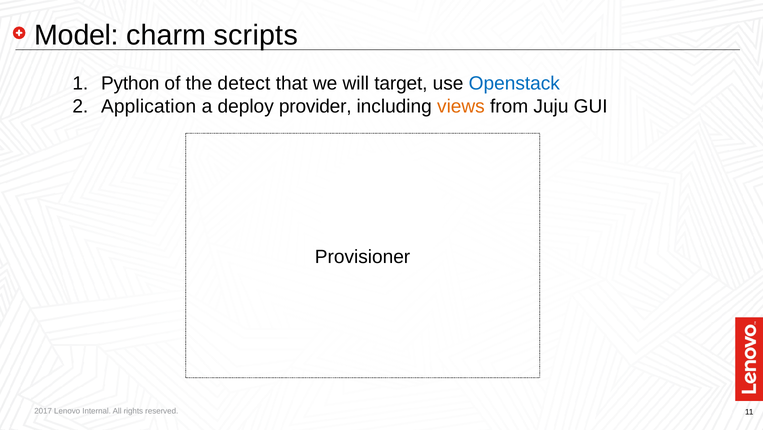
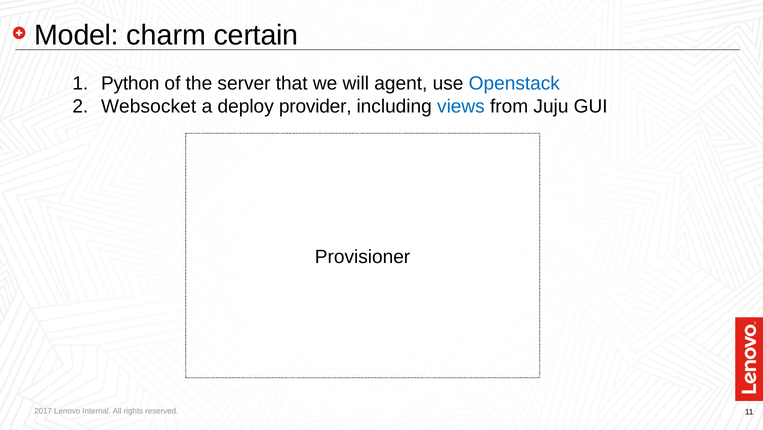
scripts: scripts -> certain
detect: detect -> server
target: target -> agent
Application: Application -> Websocket
views colour: orange -> blue
